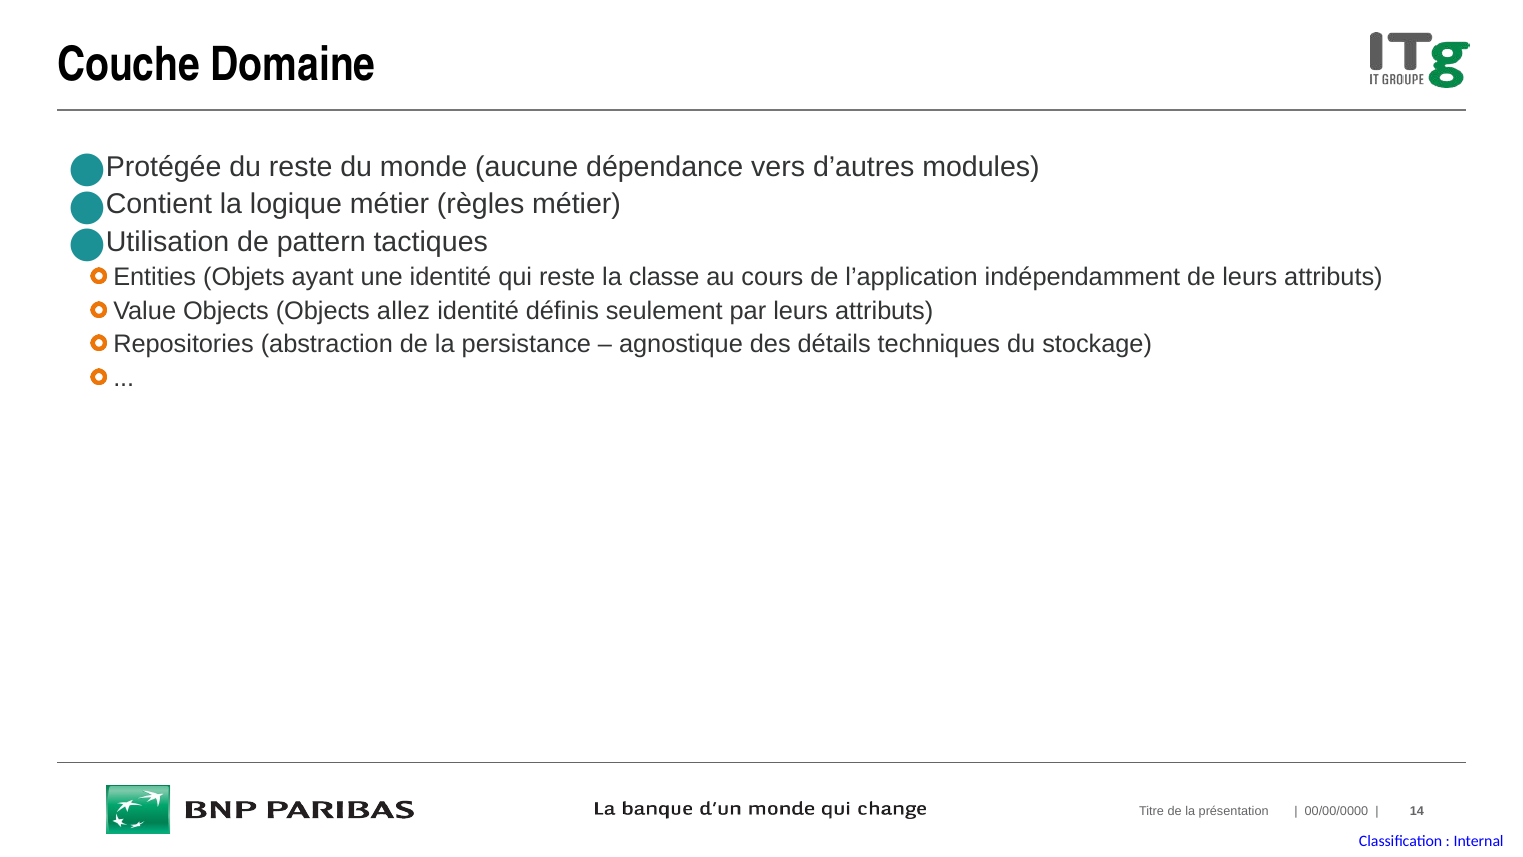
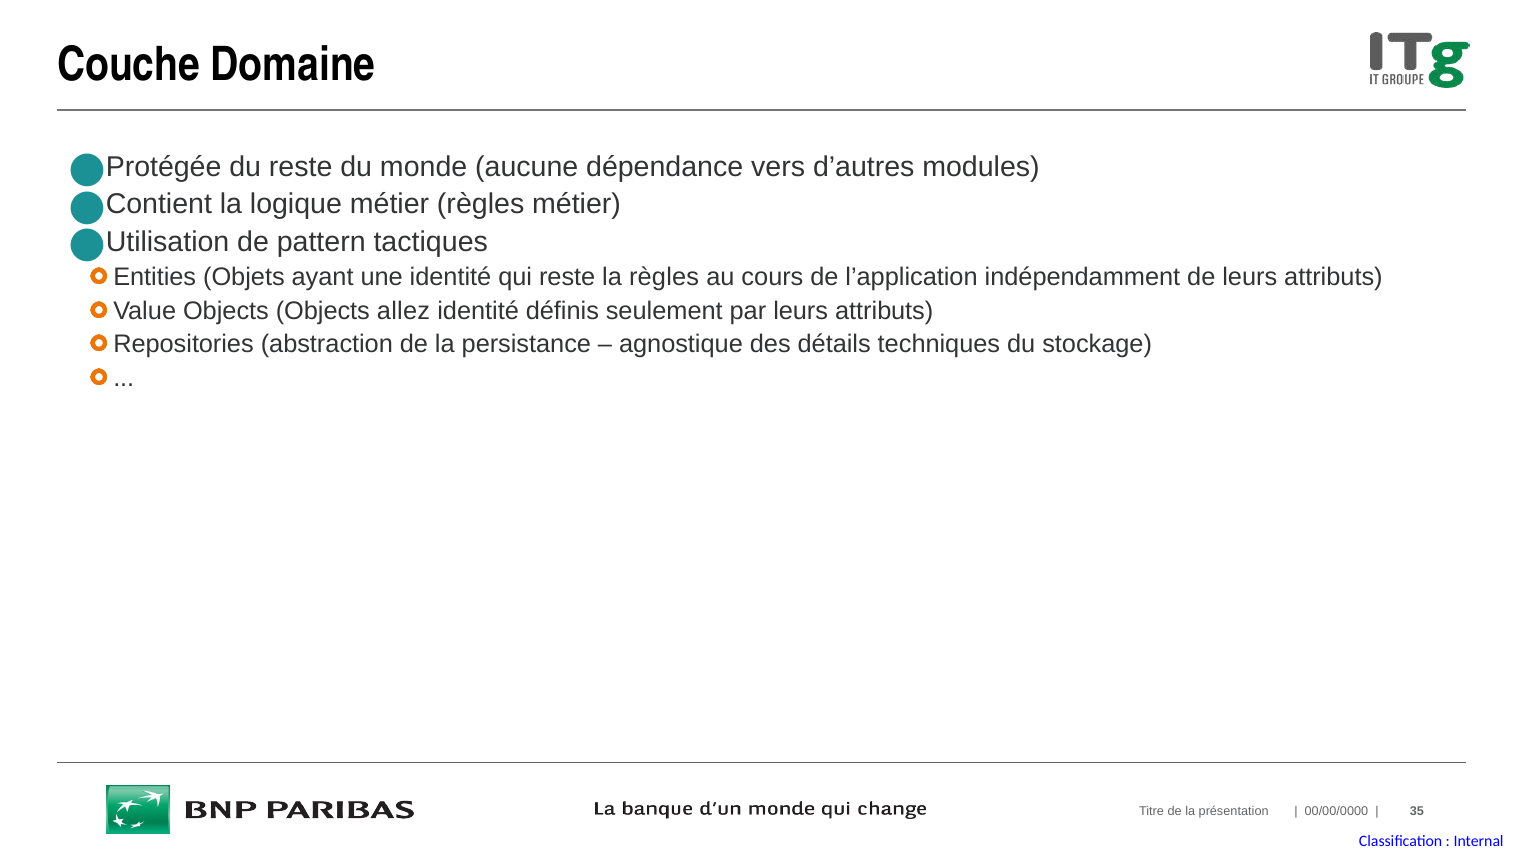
la classe: classe -> règles
14: 14 -> 35
